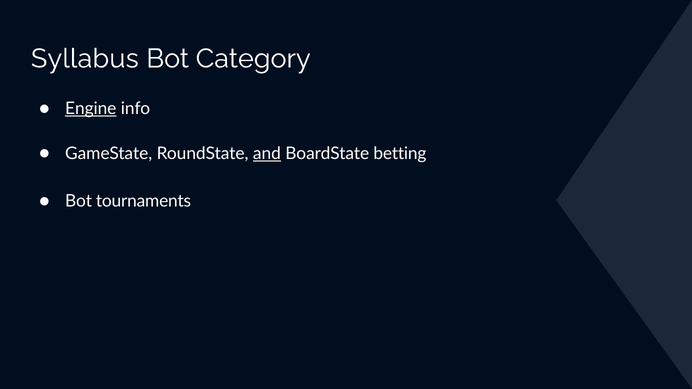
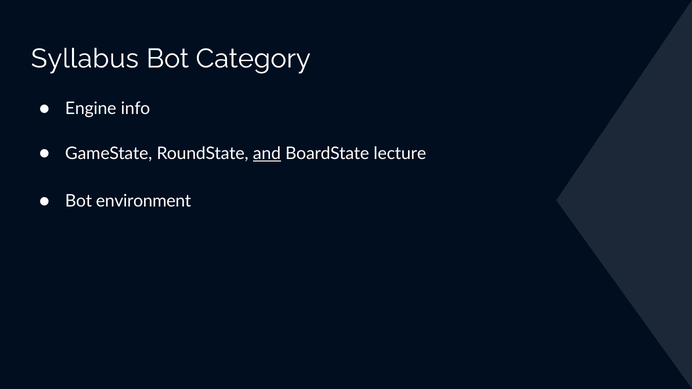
Engine underline: present -> none
betting: betting -> lecture
tournaments: tournaments -> environment
